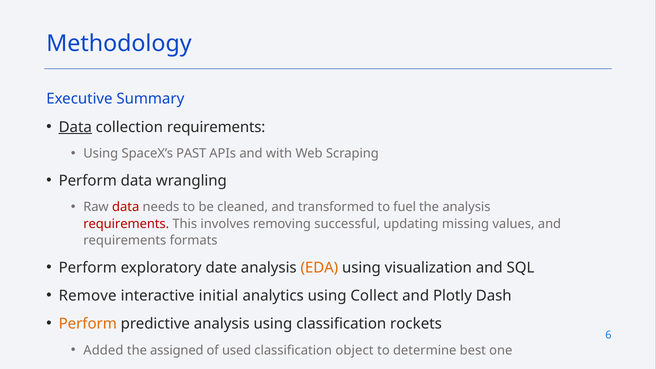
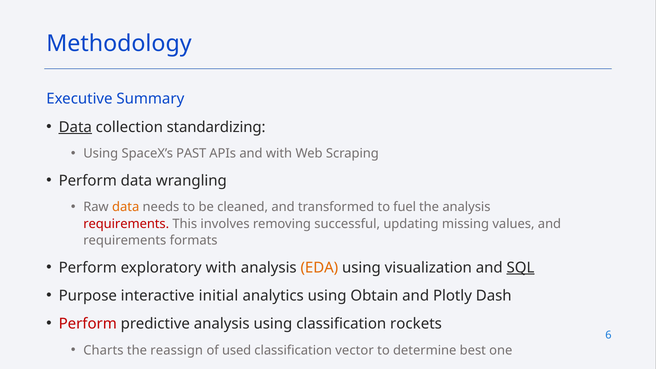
collection requirements: requirements -> standardizing
data at (126, 207) colour: red -> orange
exploratory date: date -> with
SQL underline: none -> present
Remove: Remove -> Purpose
Collect: Collect -> Obtain
Perform at (88, 324) colour: orange -> red
Added: Added -> Charts
assigned: assigned -> reassign
object: object -> vector
